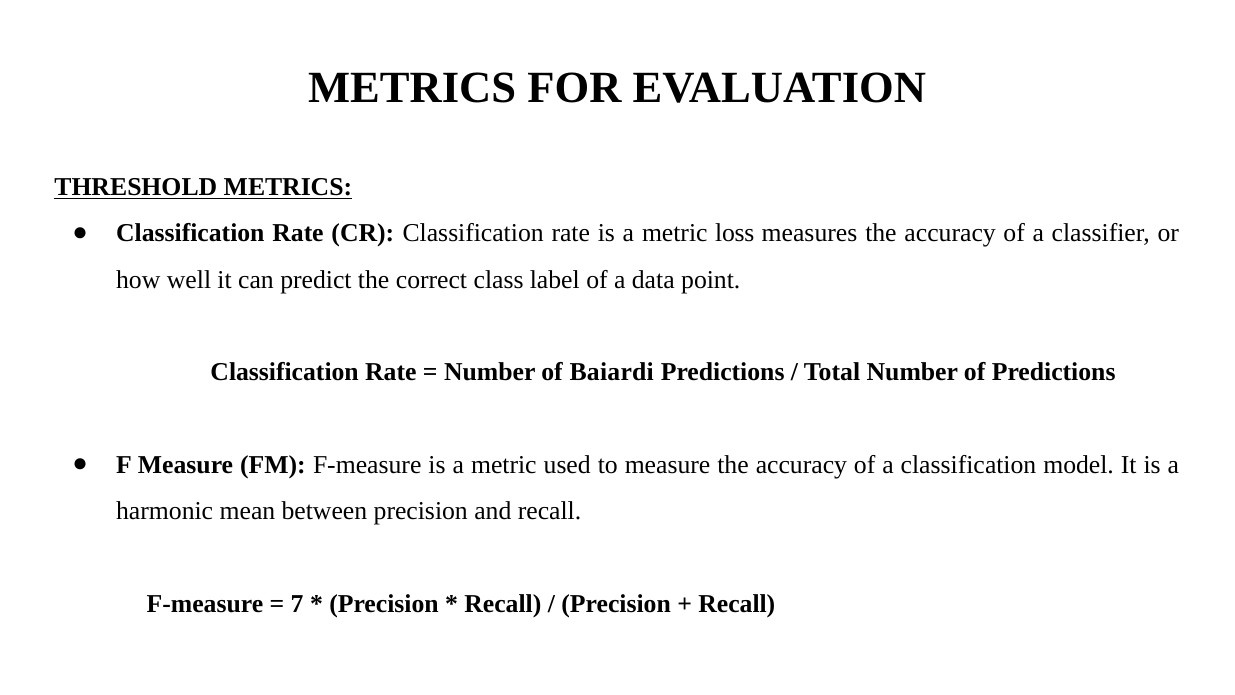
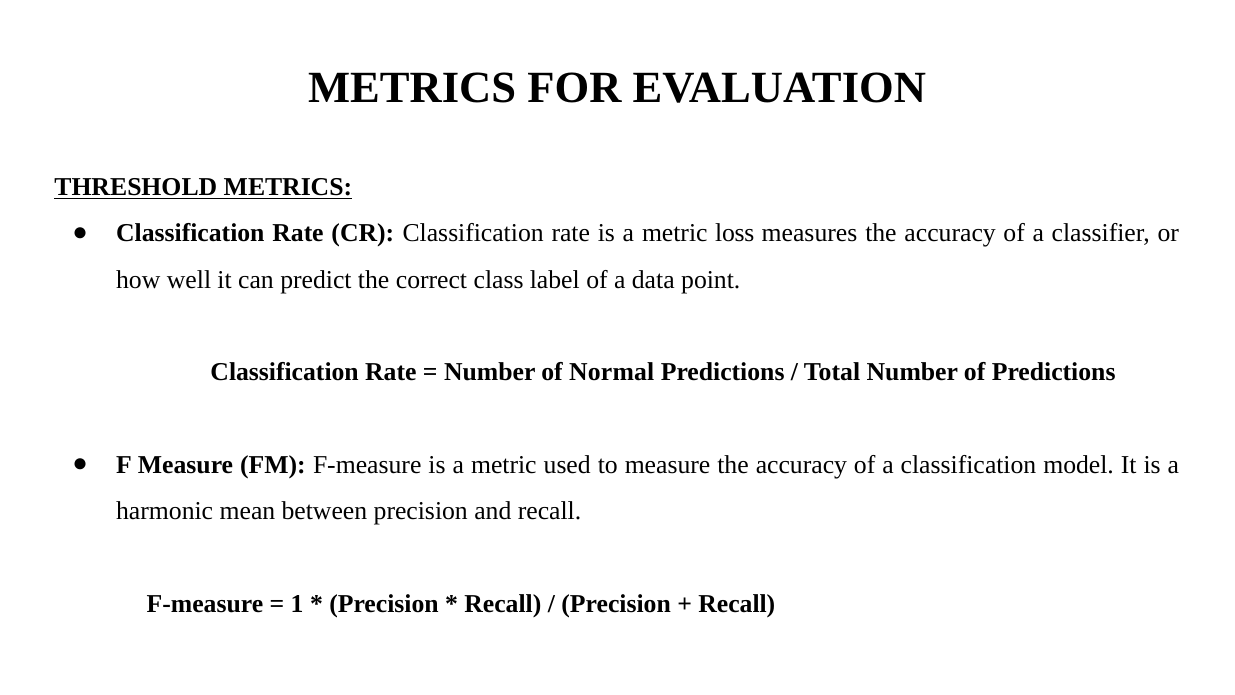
Baiardi: Baiardi -> Normal
7: 7 -> 1
